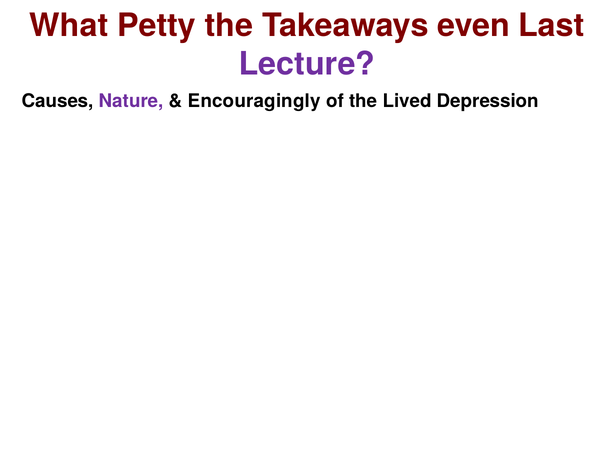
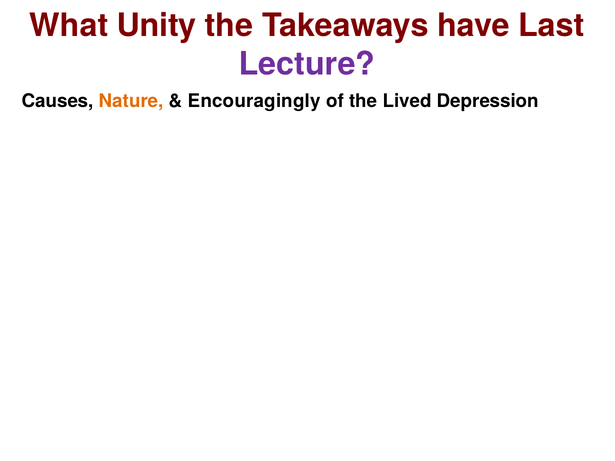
Petty: Petty -> Unity
even: even -> have
Nature colour: purple -> orange
